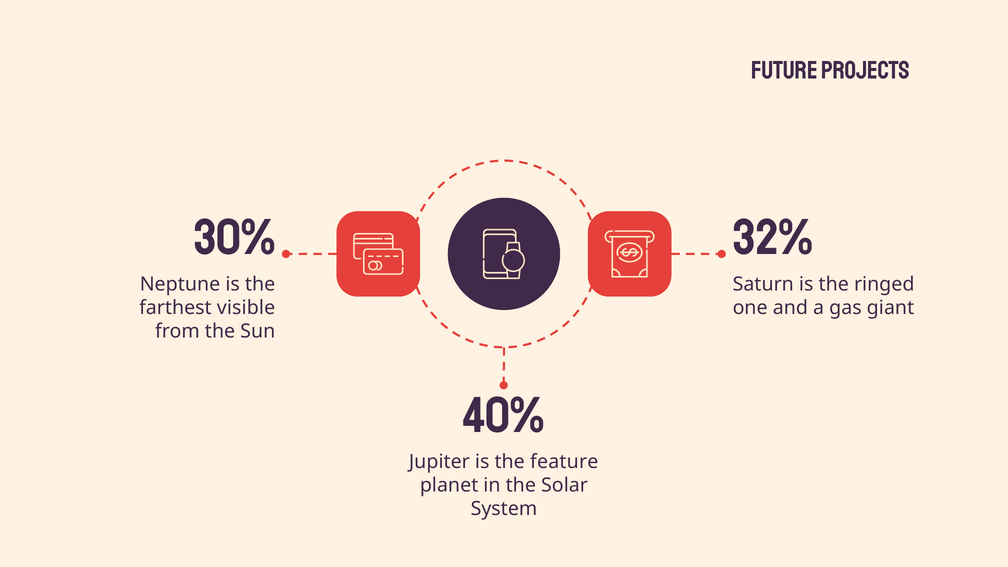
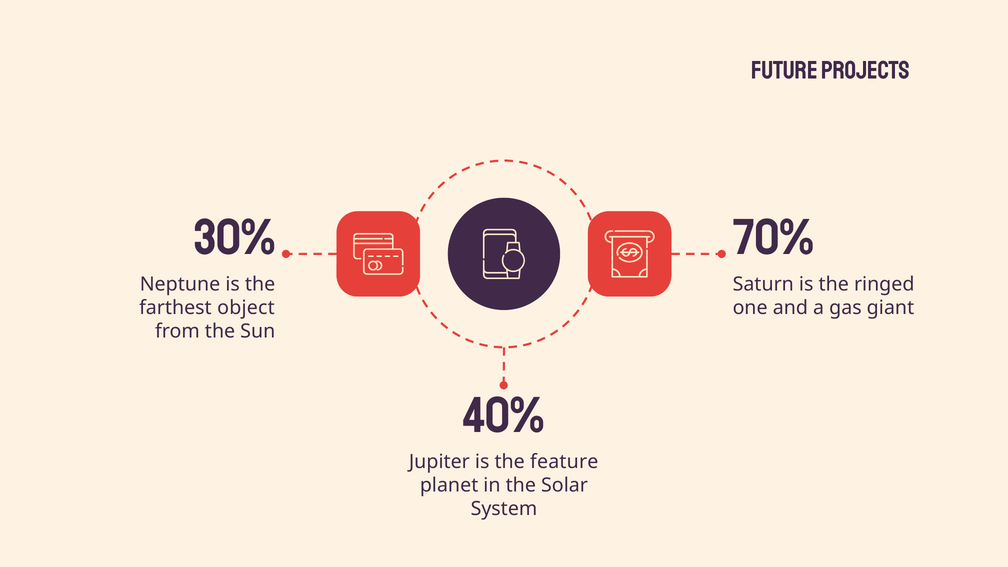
32%: 32% -> 70%
visible: visible -> object
